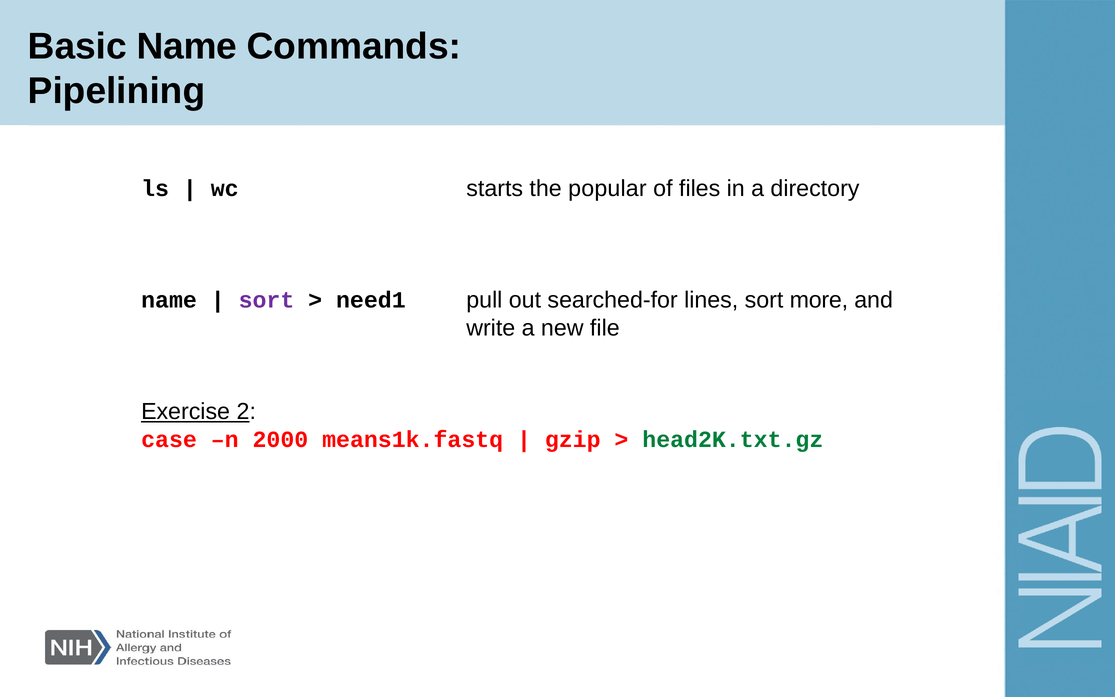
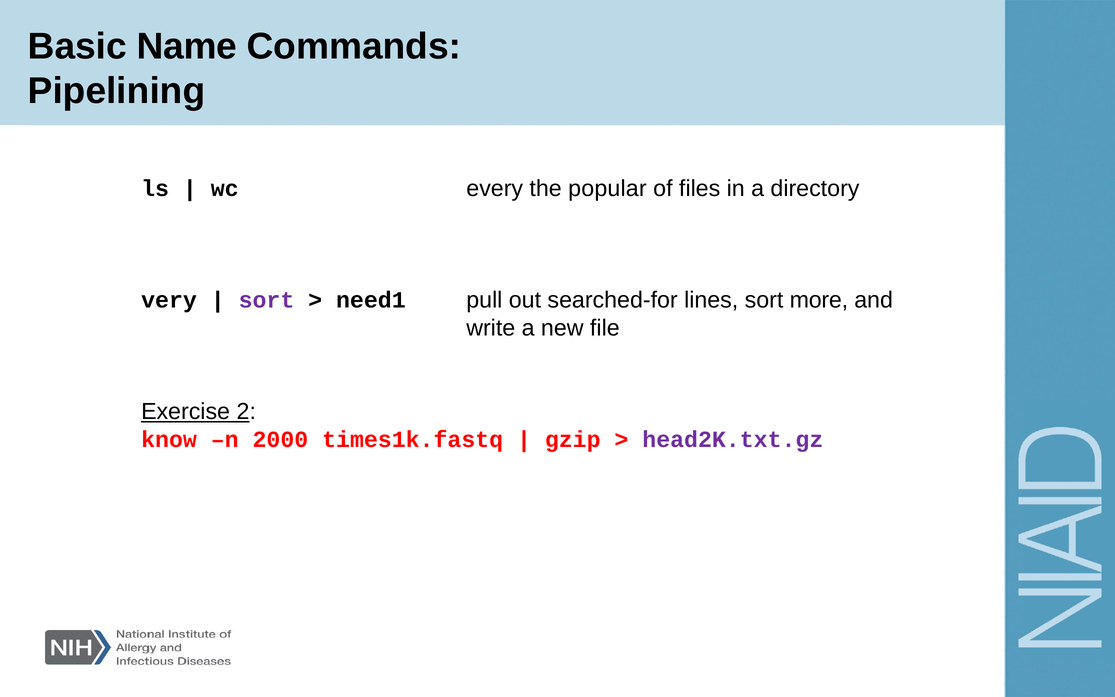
starts: starts -> every
name at (169, 300): name -> very
case: case -> know
means1k.fastq: means1k.fastq -> times1k.fastq
head2K.txt.gz colour: green -> purple
